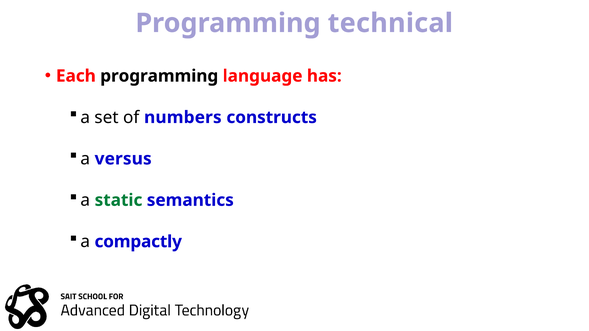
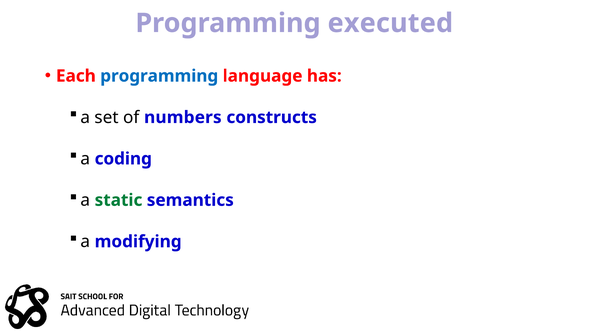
technical: technical -> executed
programming at (159, 76) colour: black -> blue
versus: versus -> coding
compactly: compactly -> modifying
